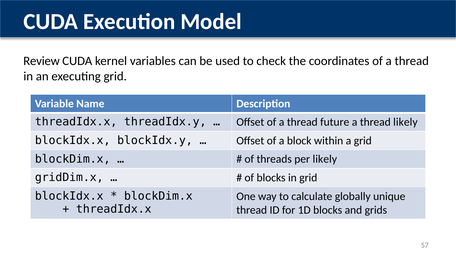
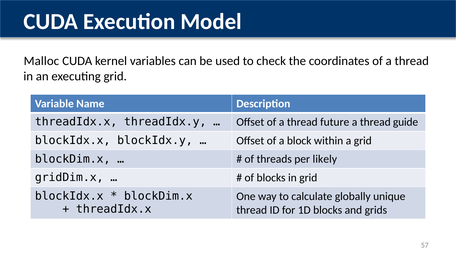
Review: Review -> Malloc
thread likely: likely -> guide
